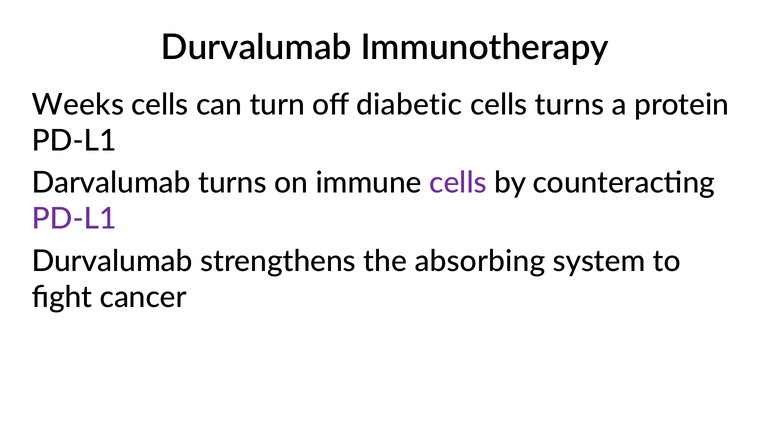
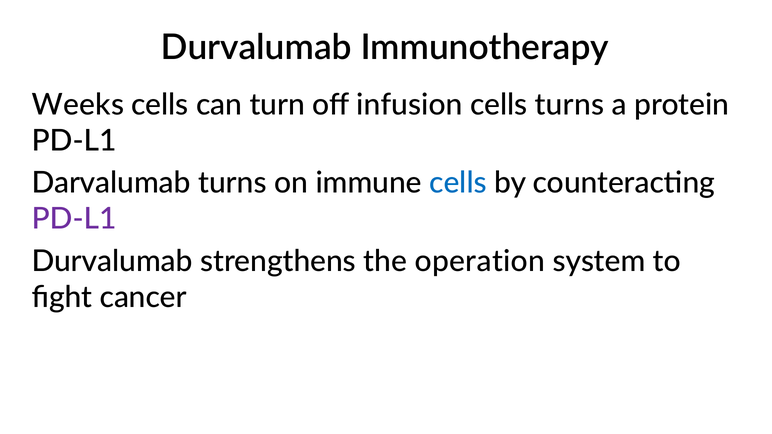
diabetic: diabetic -> infusion
cells at (458, 183) colour: purple -> blue
absorbing: absorbing -> operation
